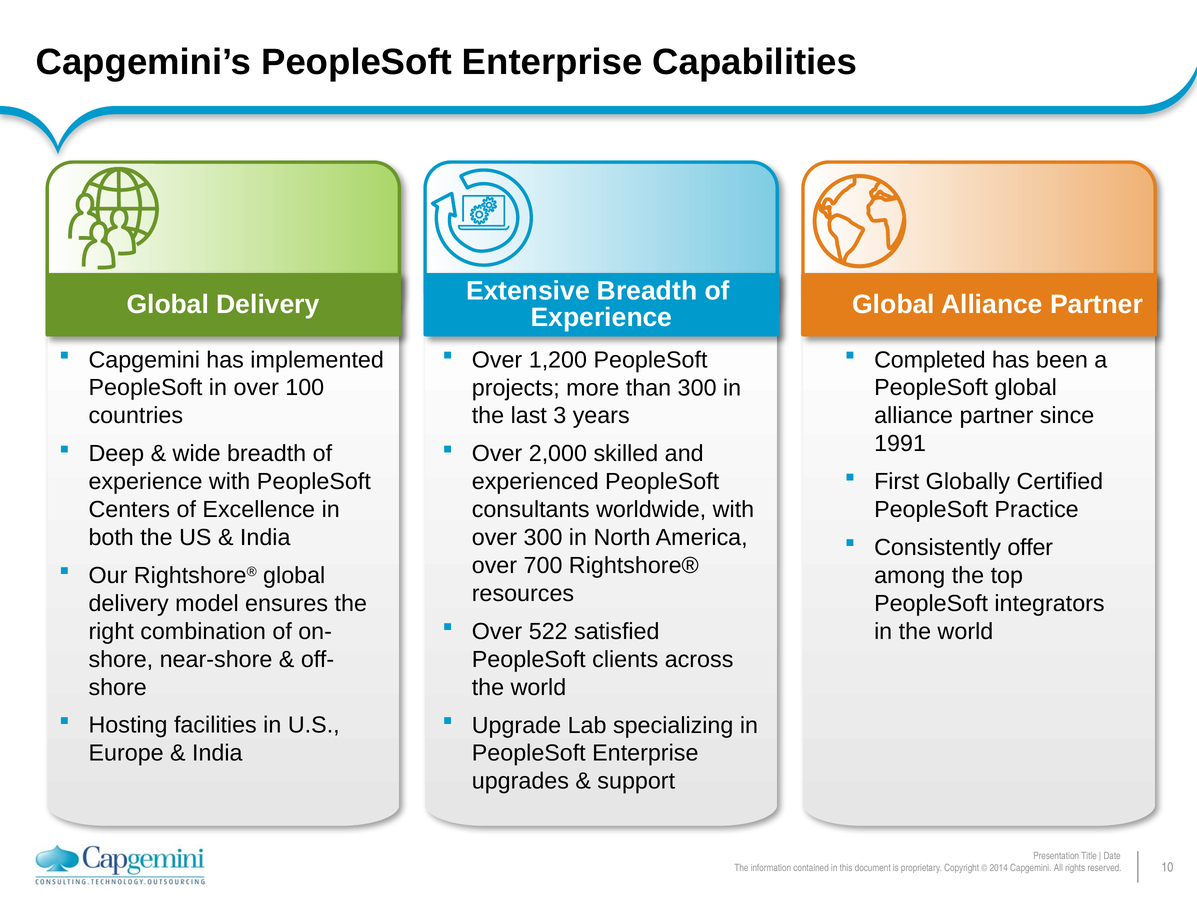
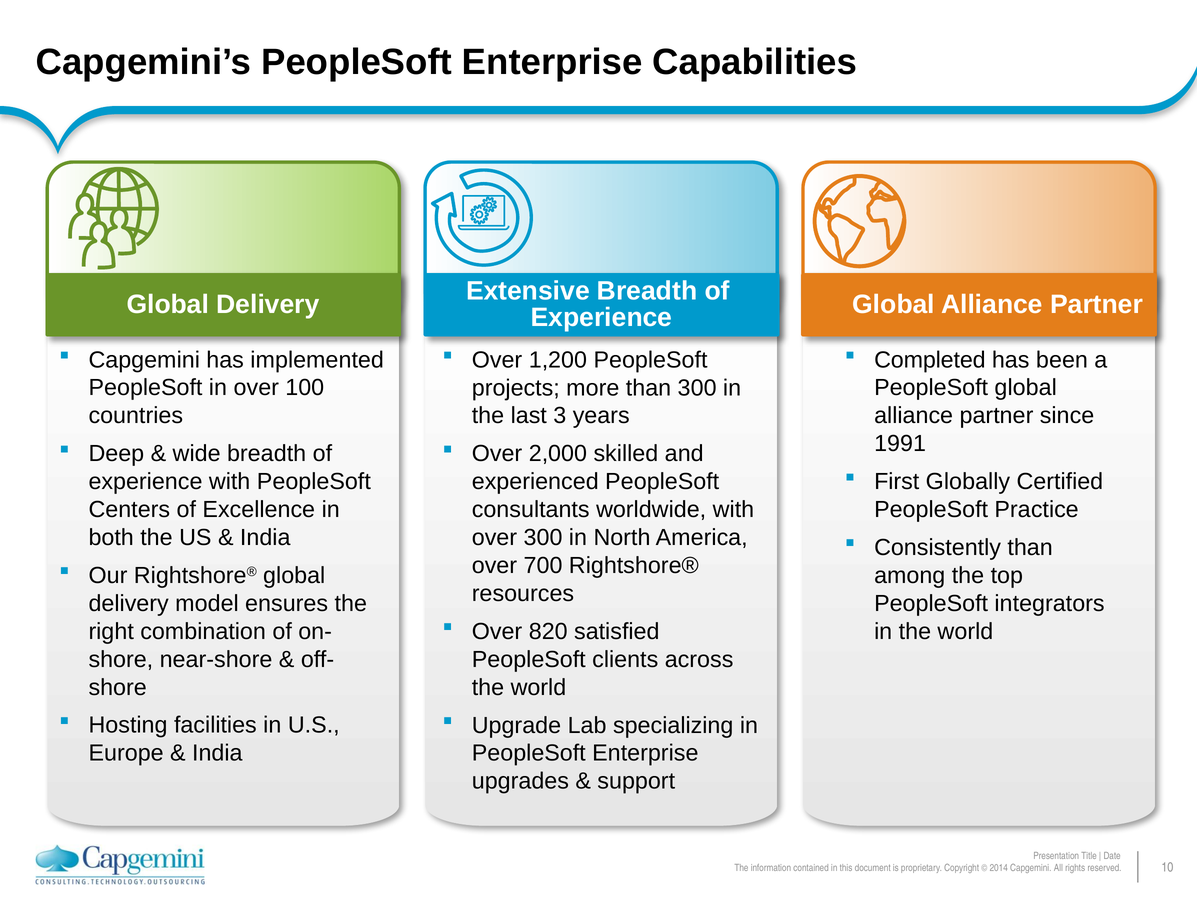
Consistently offer: offer -> than
522: 522 -> 820
